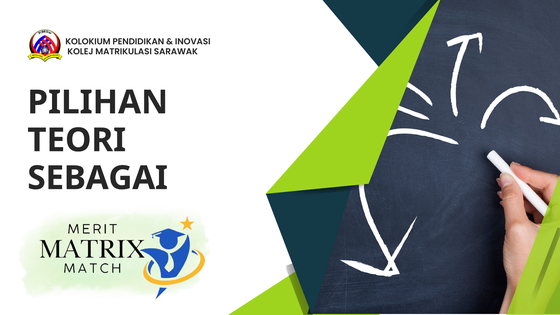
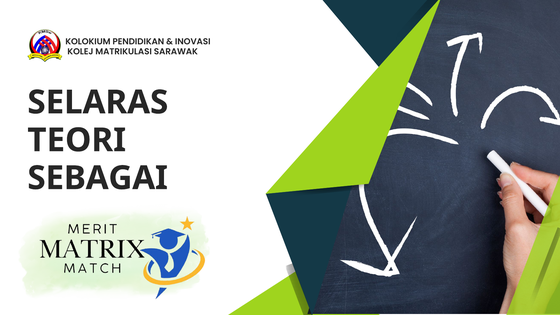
PILIHAN: PILIHAN -> SELARAS
